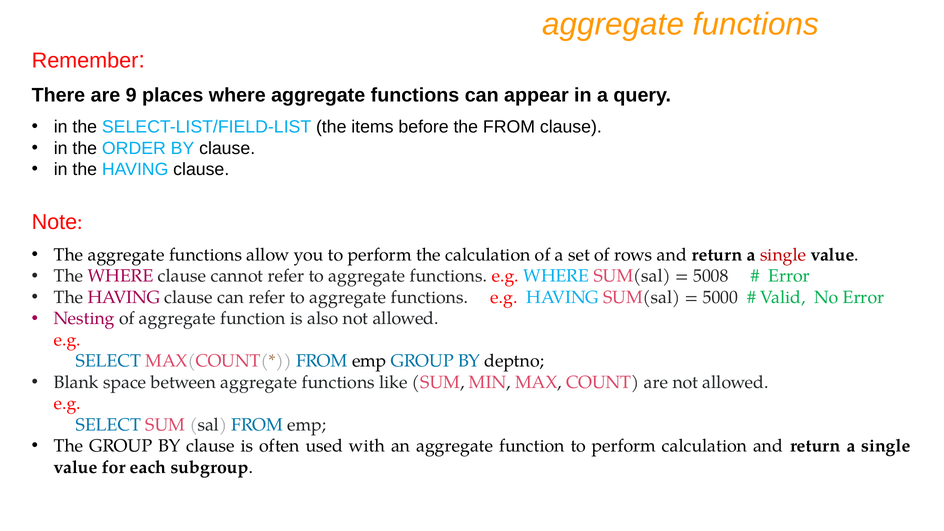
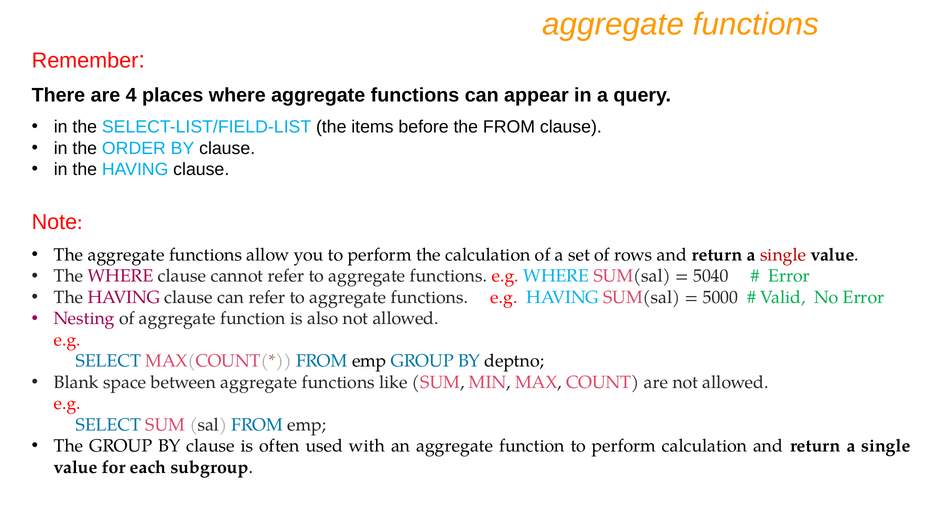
9: 9 -> 4
5008: 5008 -> 5040
